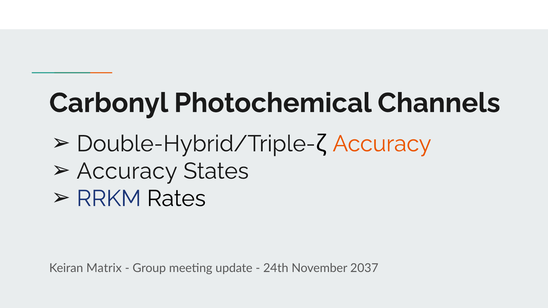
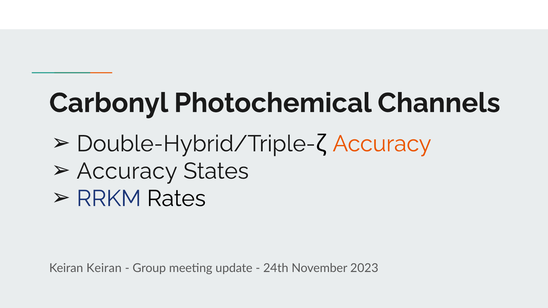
Keiran Matrix: Matrix -> Keiran
2037: 2037 -> 2023
